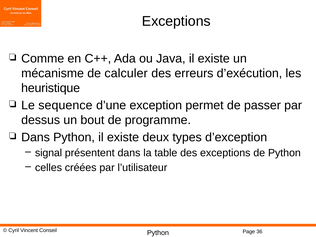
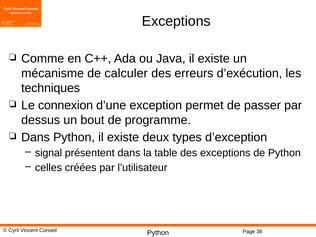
heuristique: heuristique -> techniques
sequence: sequence -> connexion
